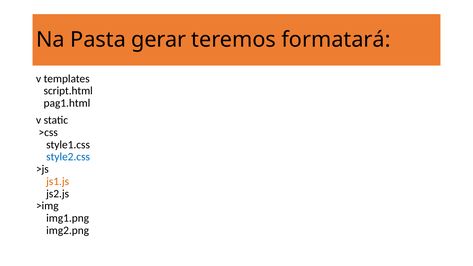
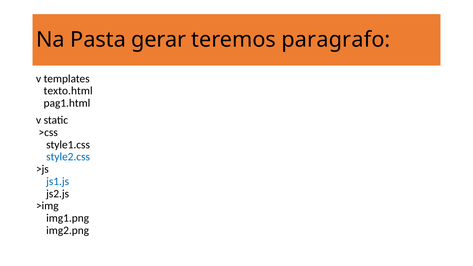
formatará: formatará -> paragrafo
script.html: script.html -> texto.html
js1.js colour: orange -> blue
